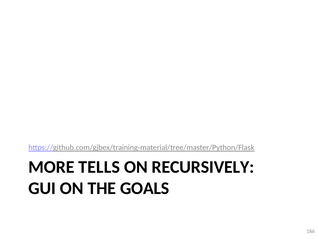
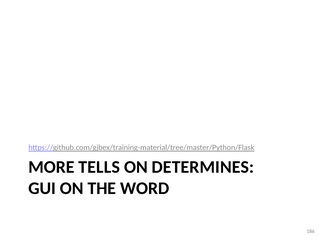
RECURSIVELY: RECURSIVELY -> DETERMINES
GOALS: GOALS -> WORD
